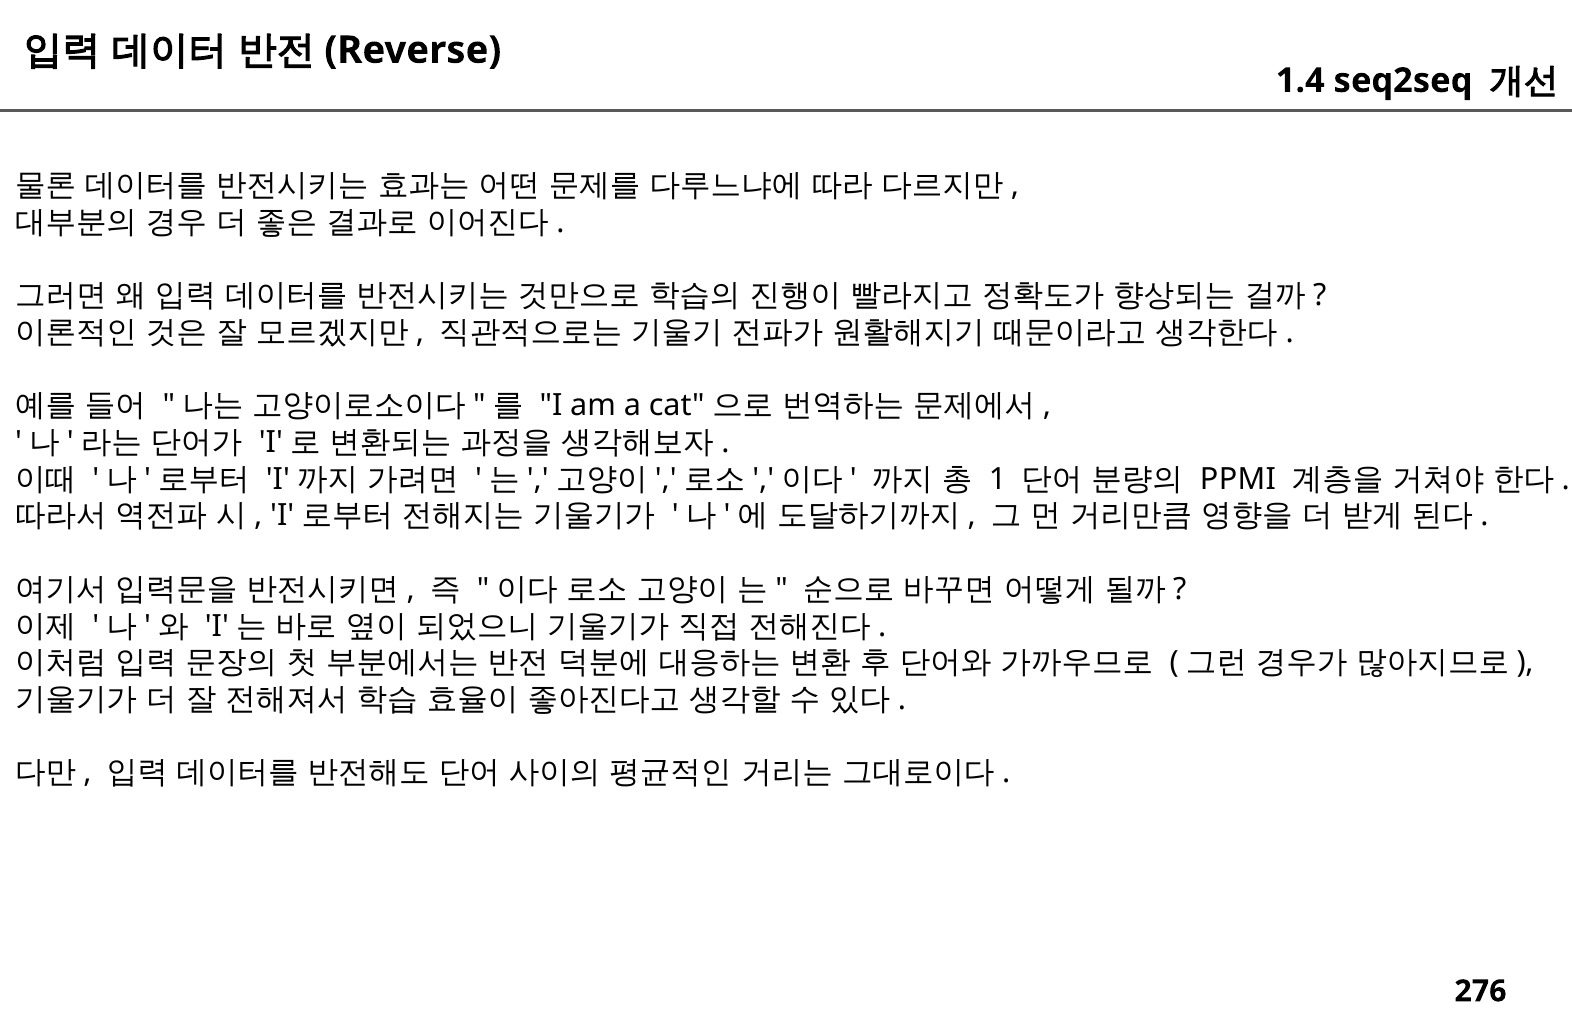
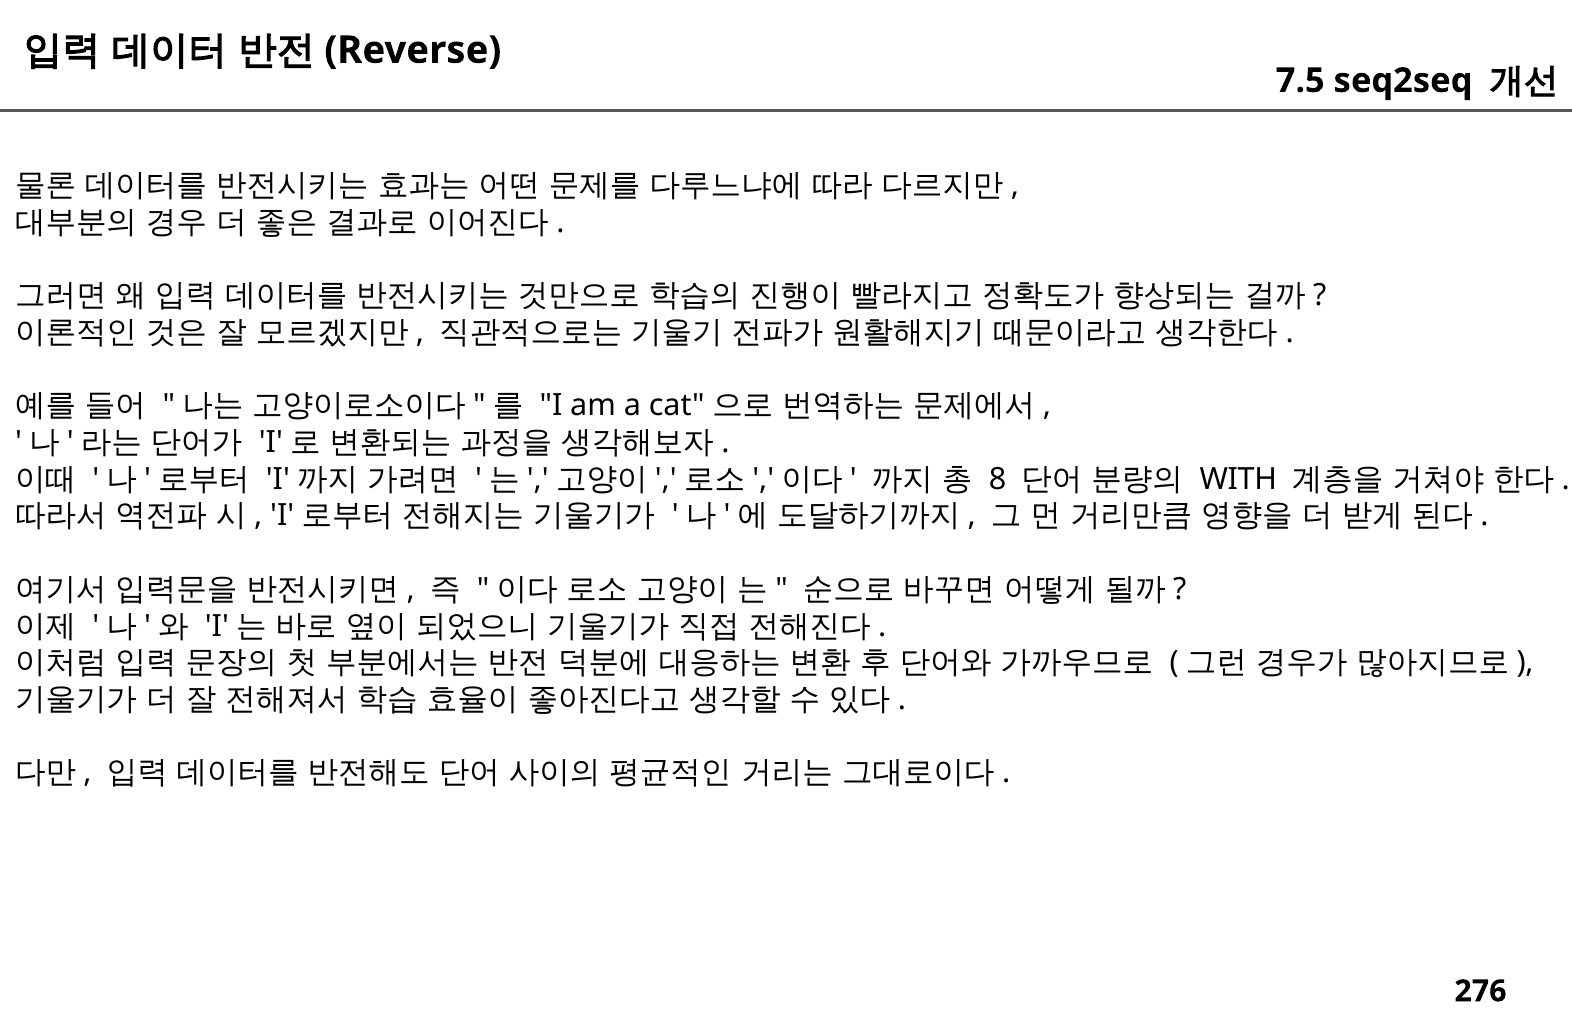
1.4: 1.4 -> 7.5
1: 1 -> 8
PPMI: PPMI -> WITH
